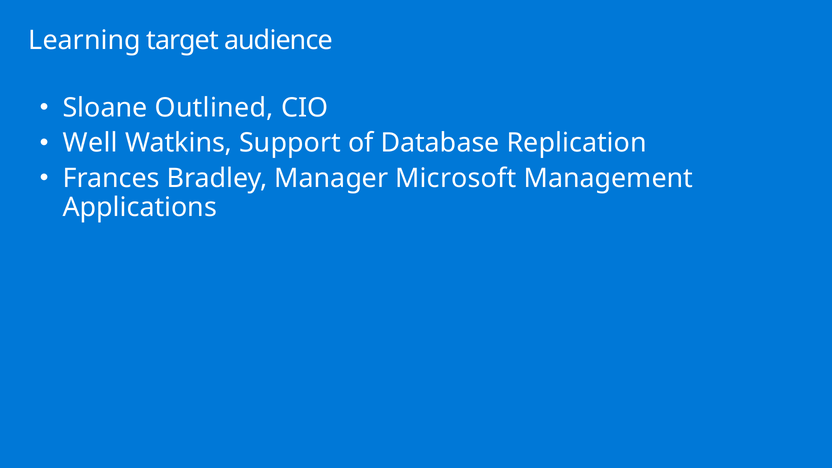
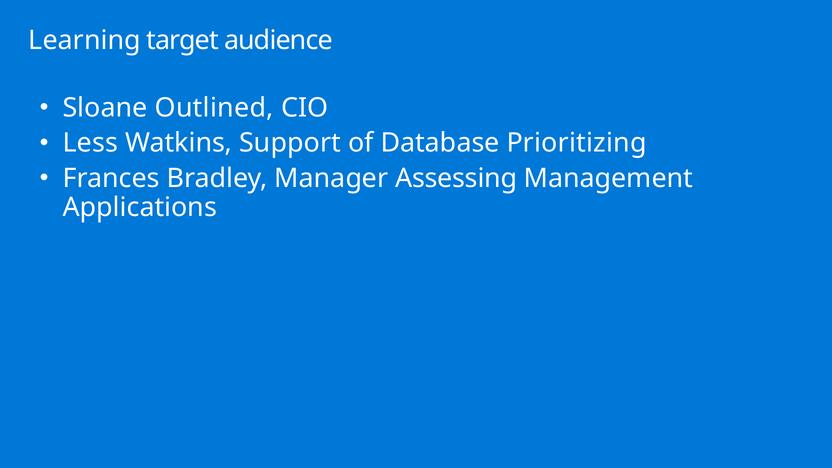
Well: Well -> Less
Replication: Replication -> Prioritizing
Microsoft: Microsoft -> Assessing
